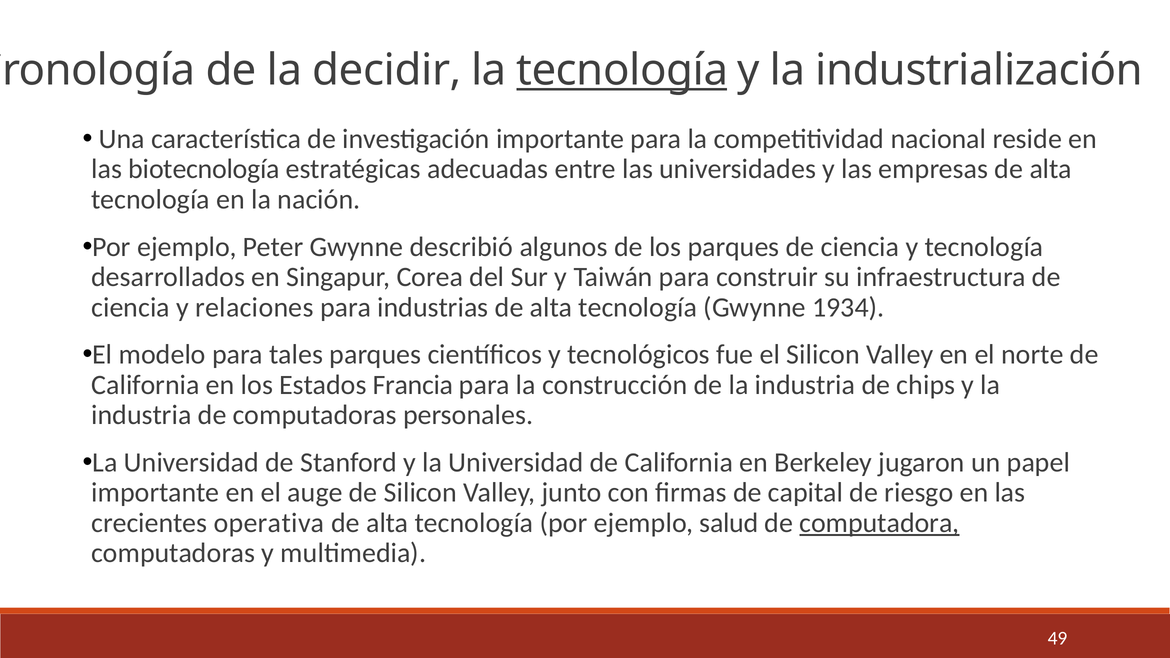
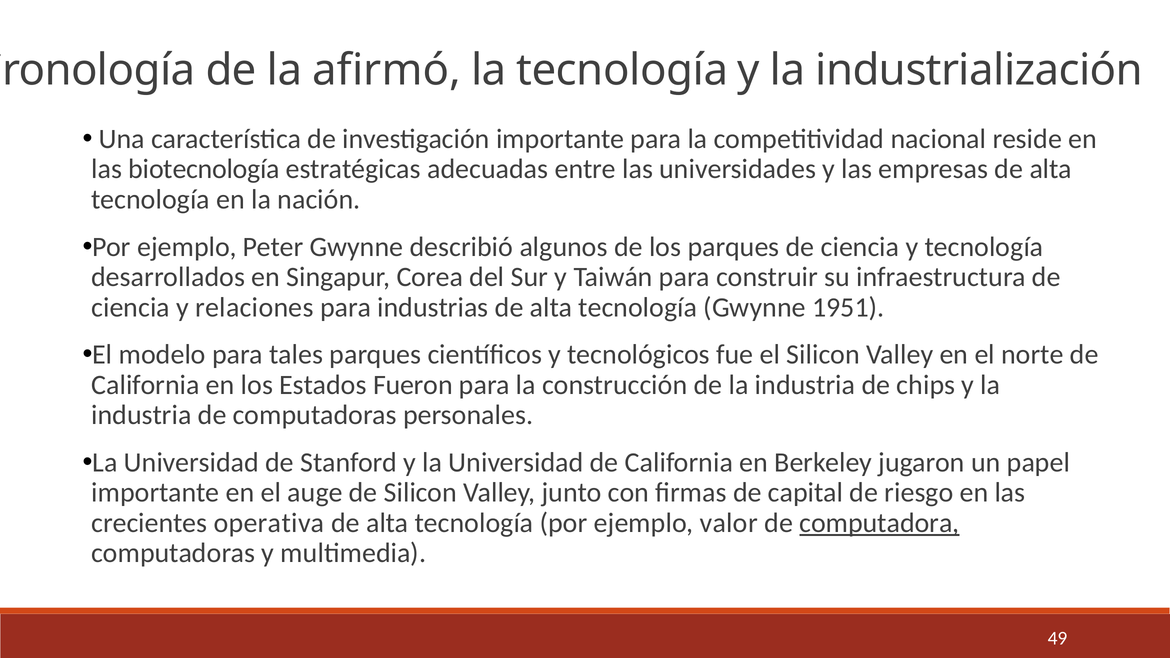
decidir: decidir -> afirmó
tecnología at (622, 70) underline: present -> none
1934: 1934 -> 1951
Francia: Francia -> Fueron
salud: salud -> valor
